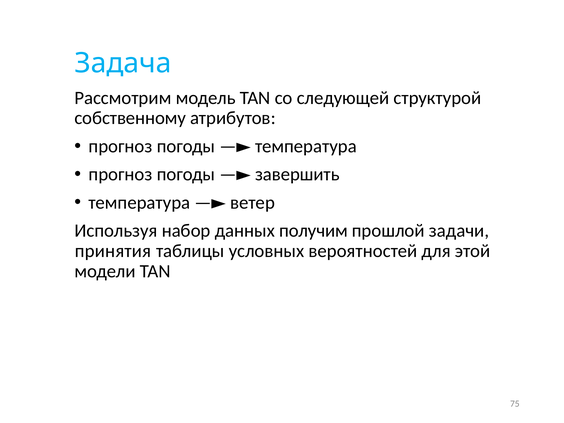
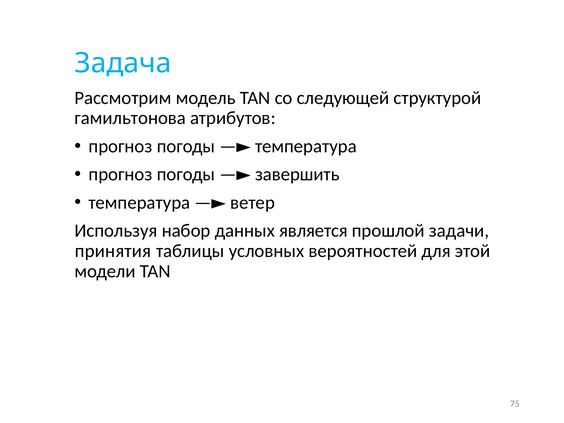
собственному: собственному -> гамильтонова
получим: получим -> является
